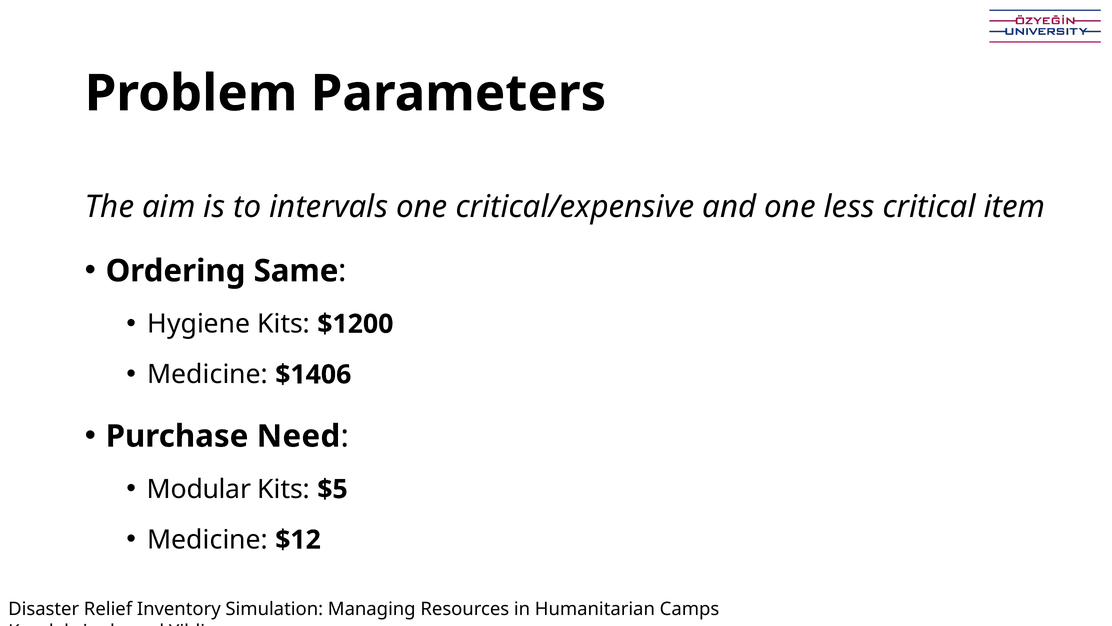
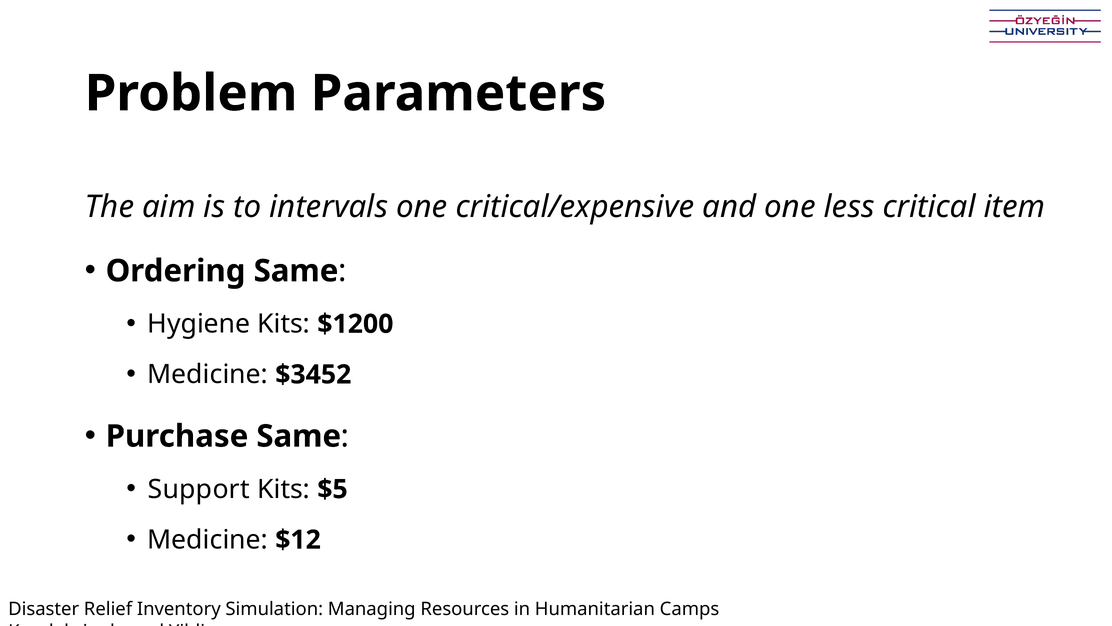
$1406: $1406 -> $3452
Purchase Need: Need -> Same
Modular: Modular -> Support
